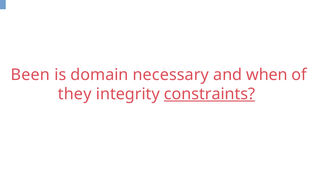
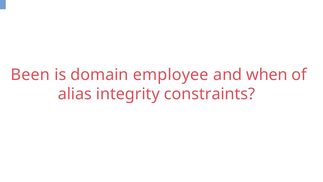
necessary: necessary -> employee
they: they -> alias
constraints underline: present -> none
